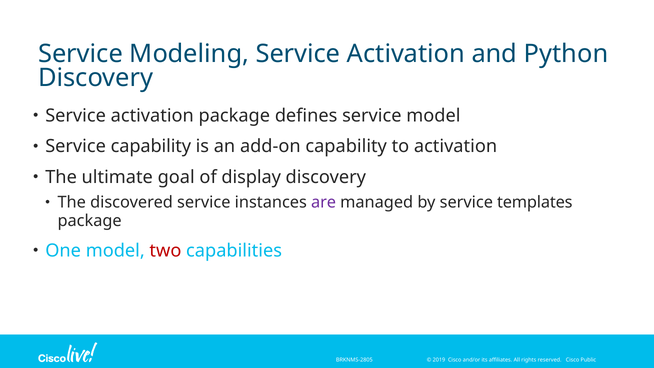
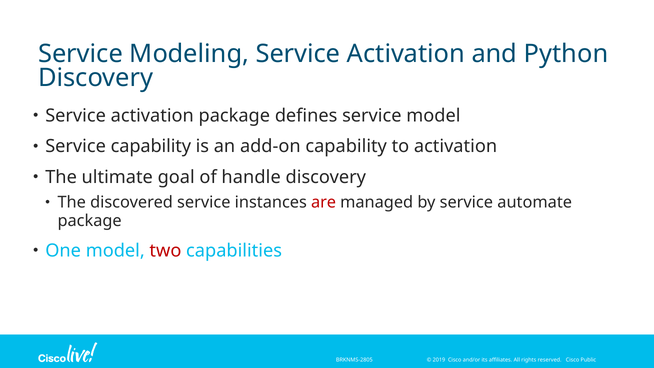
display: display -> handle
are colour: purple -> red
templates: templates -> automate
